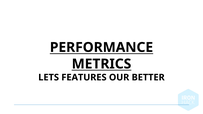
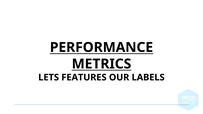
BETTER: BETTER -> LABELS
